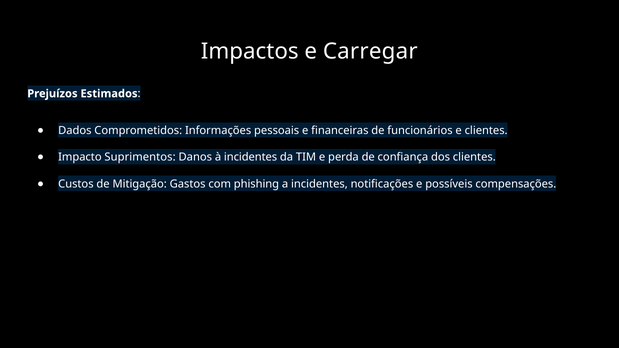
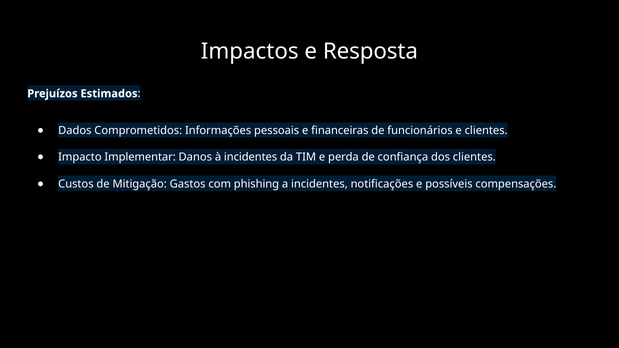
Carregar: Carregar -> Resposta
Suprimentos: Suprimentos -> Implementar
